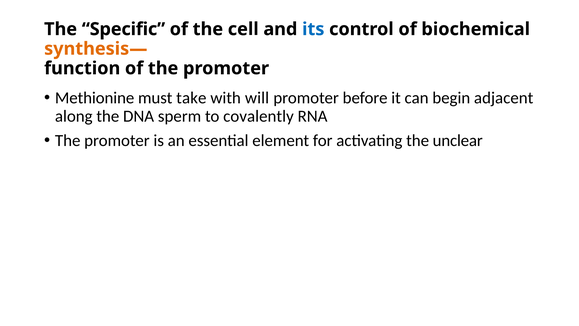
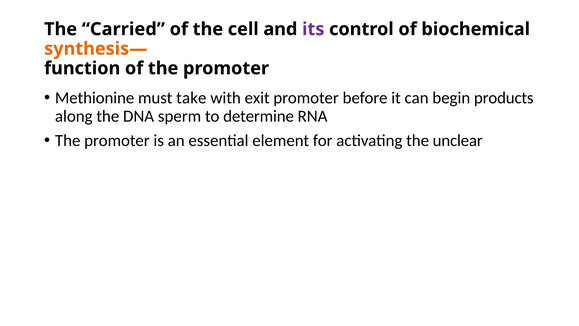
Specific: Specific -> Carried
its colour: blue -> purple
will: will -> exit
adjacent: adjacent -> products
covalently: covalently -> determine
